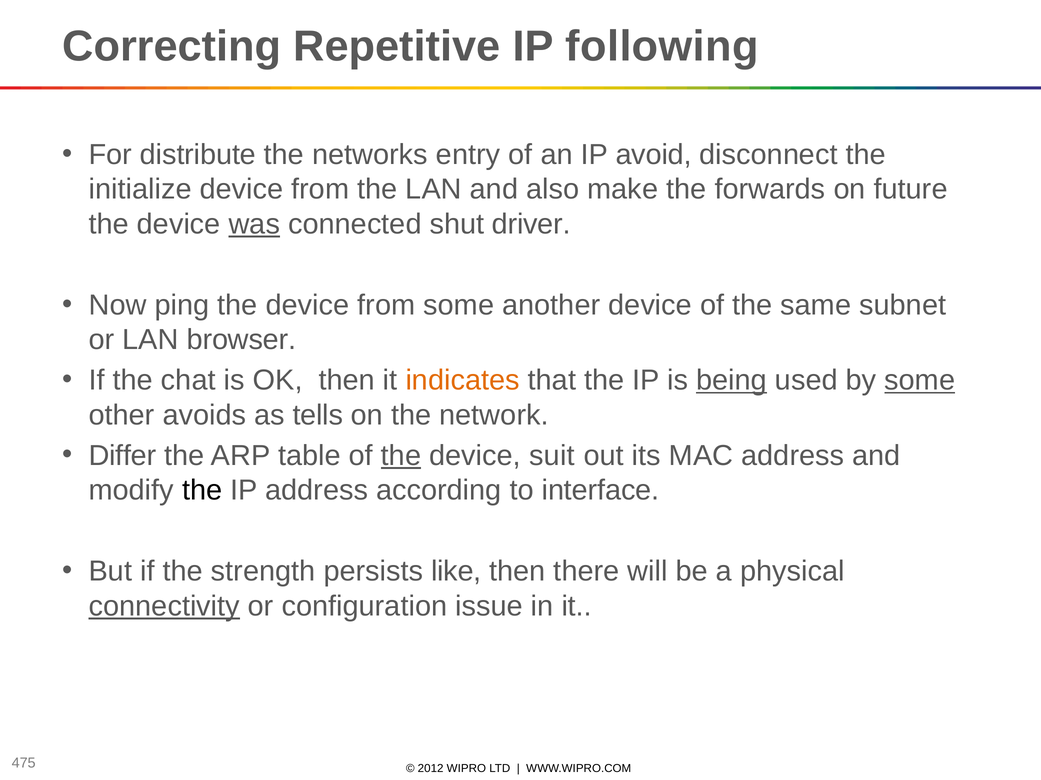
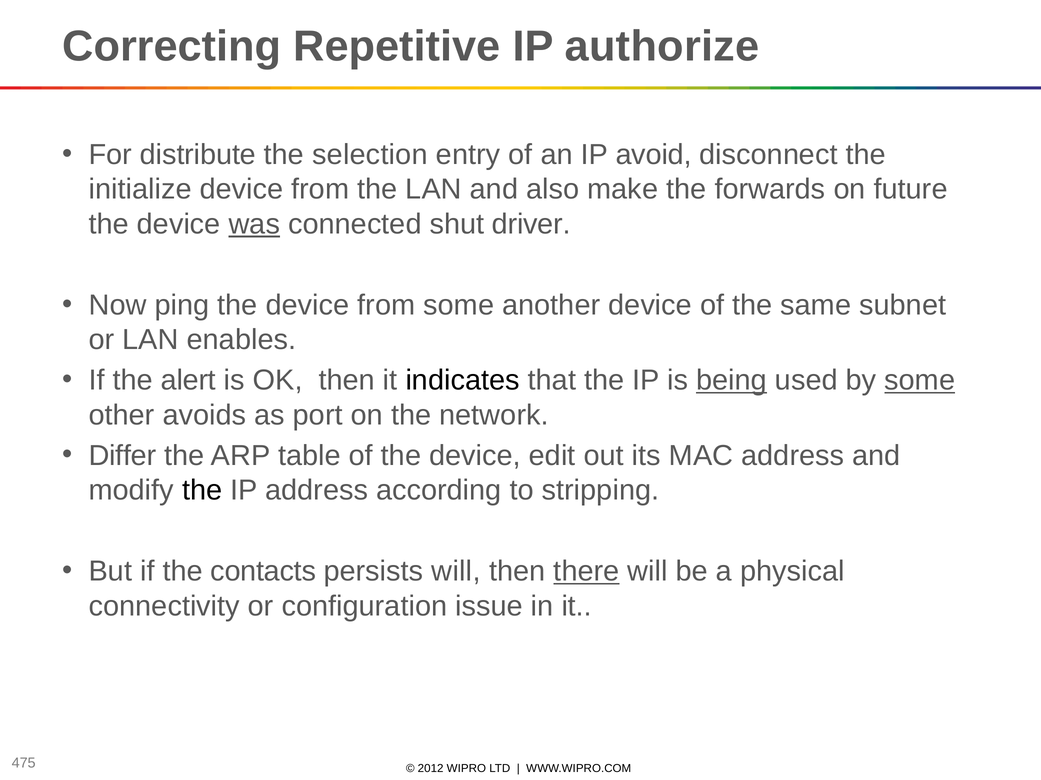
following: following -> authorize
networks: networks -> selection
browser: browser -> enables
chat: chat -> alert
indicates colour: orange -> black
tells: tells -> port
the at (401, 456) underline: present -> none
suit: suit -> edit
interface: interface -> stripping
strength: strength -> contacts
persists like: like -> will
there underline: none -> present
connectivity underline: present -> none
